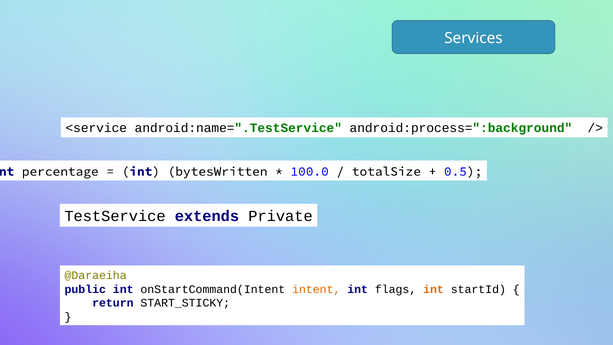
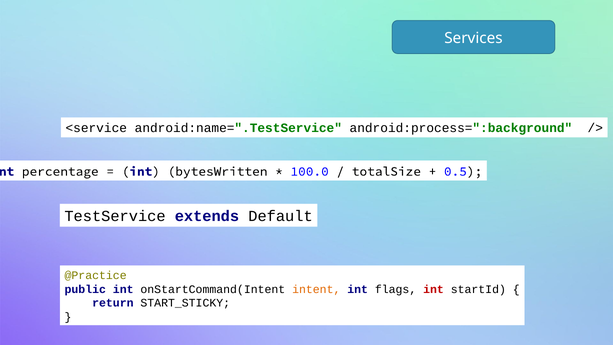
Private: Private -> Default
@Daraeiha: @Daraeiha -> @Practice
int at (434, 289) colour: orange -> red
